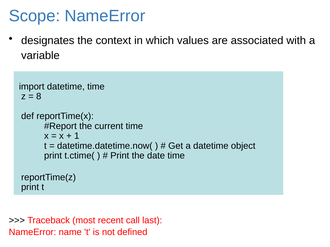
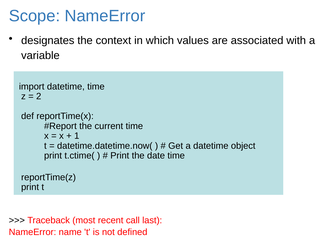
8: 8 -> 2
